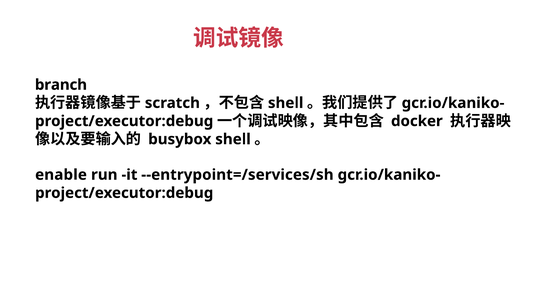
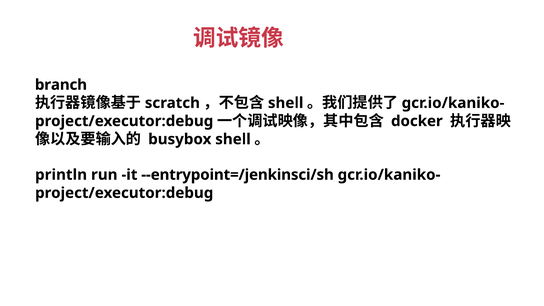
enable: enable -> println
--entrypoint=/services/sh: --entrypoint=/services/sh -> --entrypoint=/jenkinsci/sh
